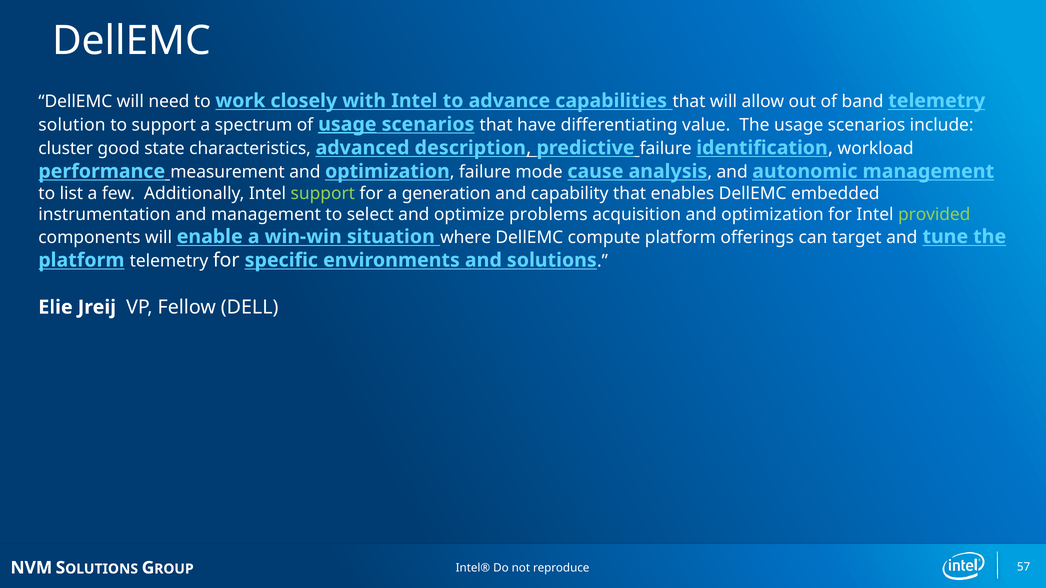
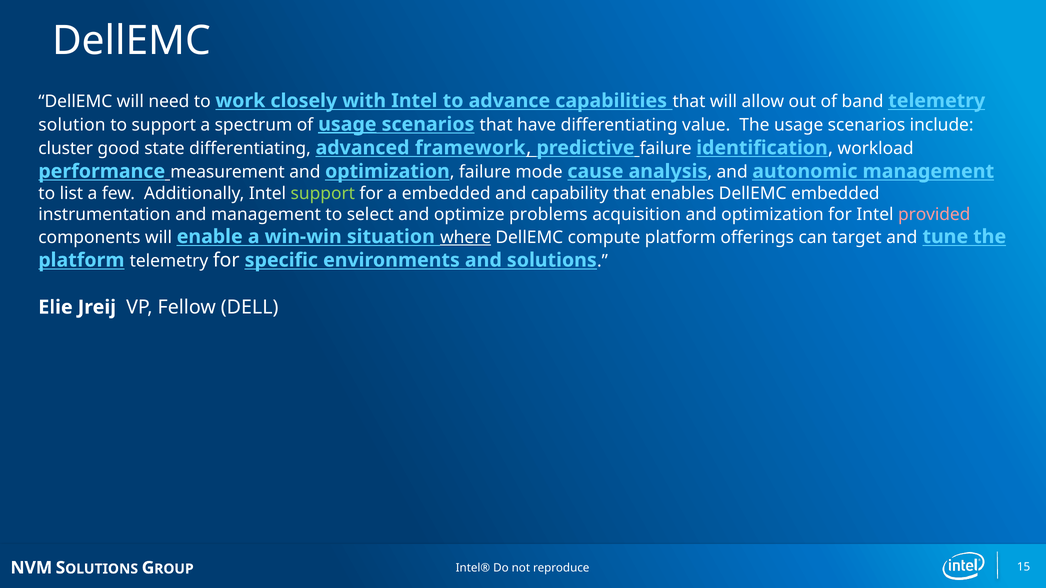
state characteristics: characteristics -> differentiating
description: description -> framework
a generation: generation -> embedded
provided colour: light green -> pink
where underline: none -> present
57: 57 -> 15
